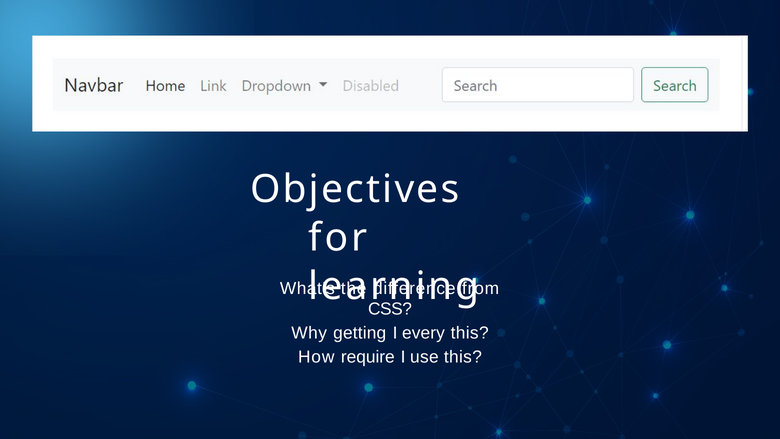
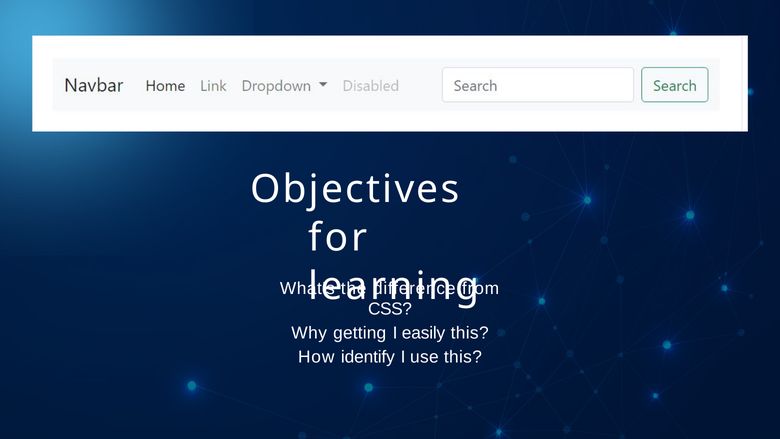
every: every -> easily
require: require -> identify
